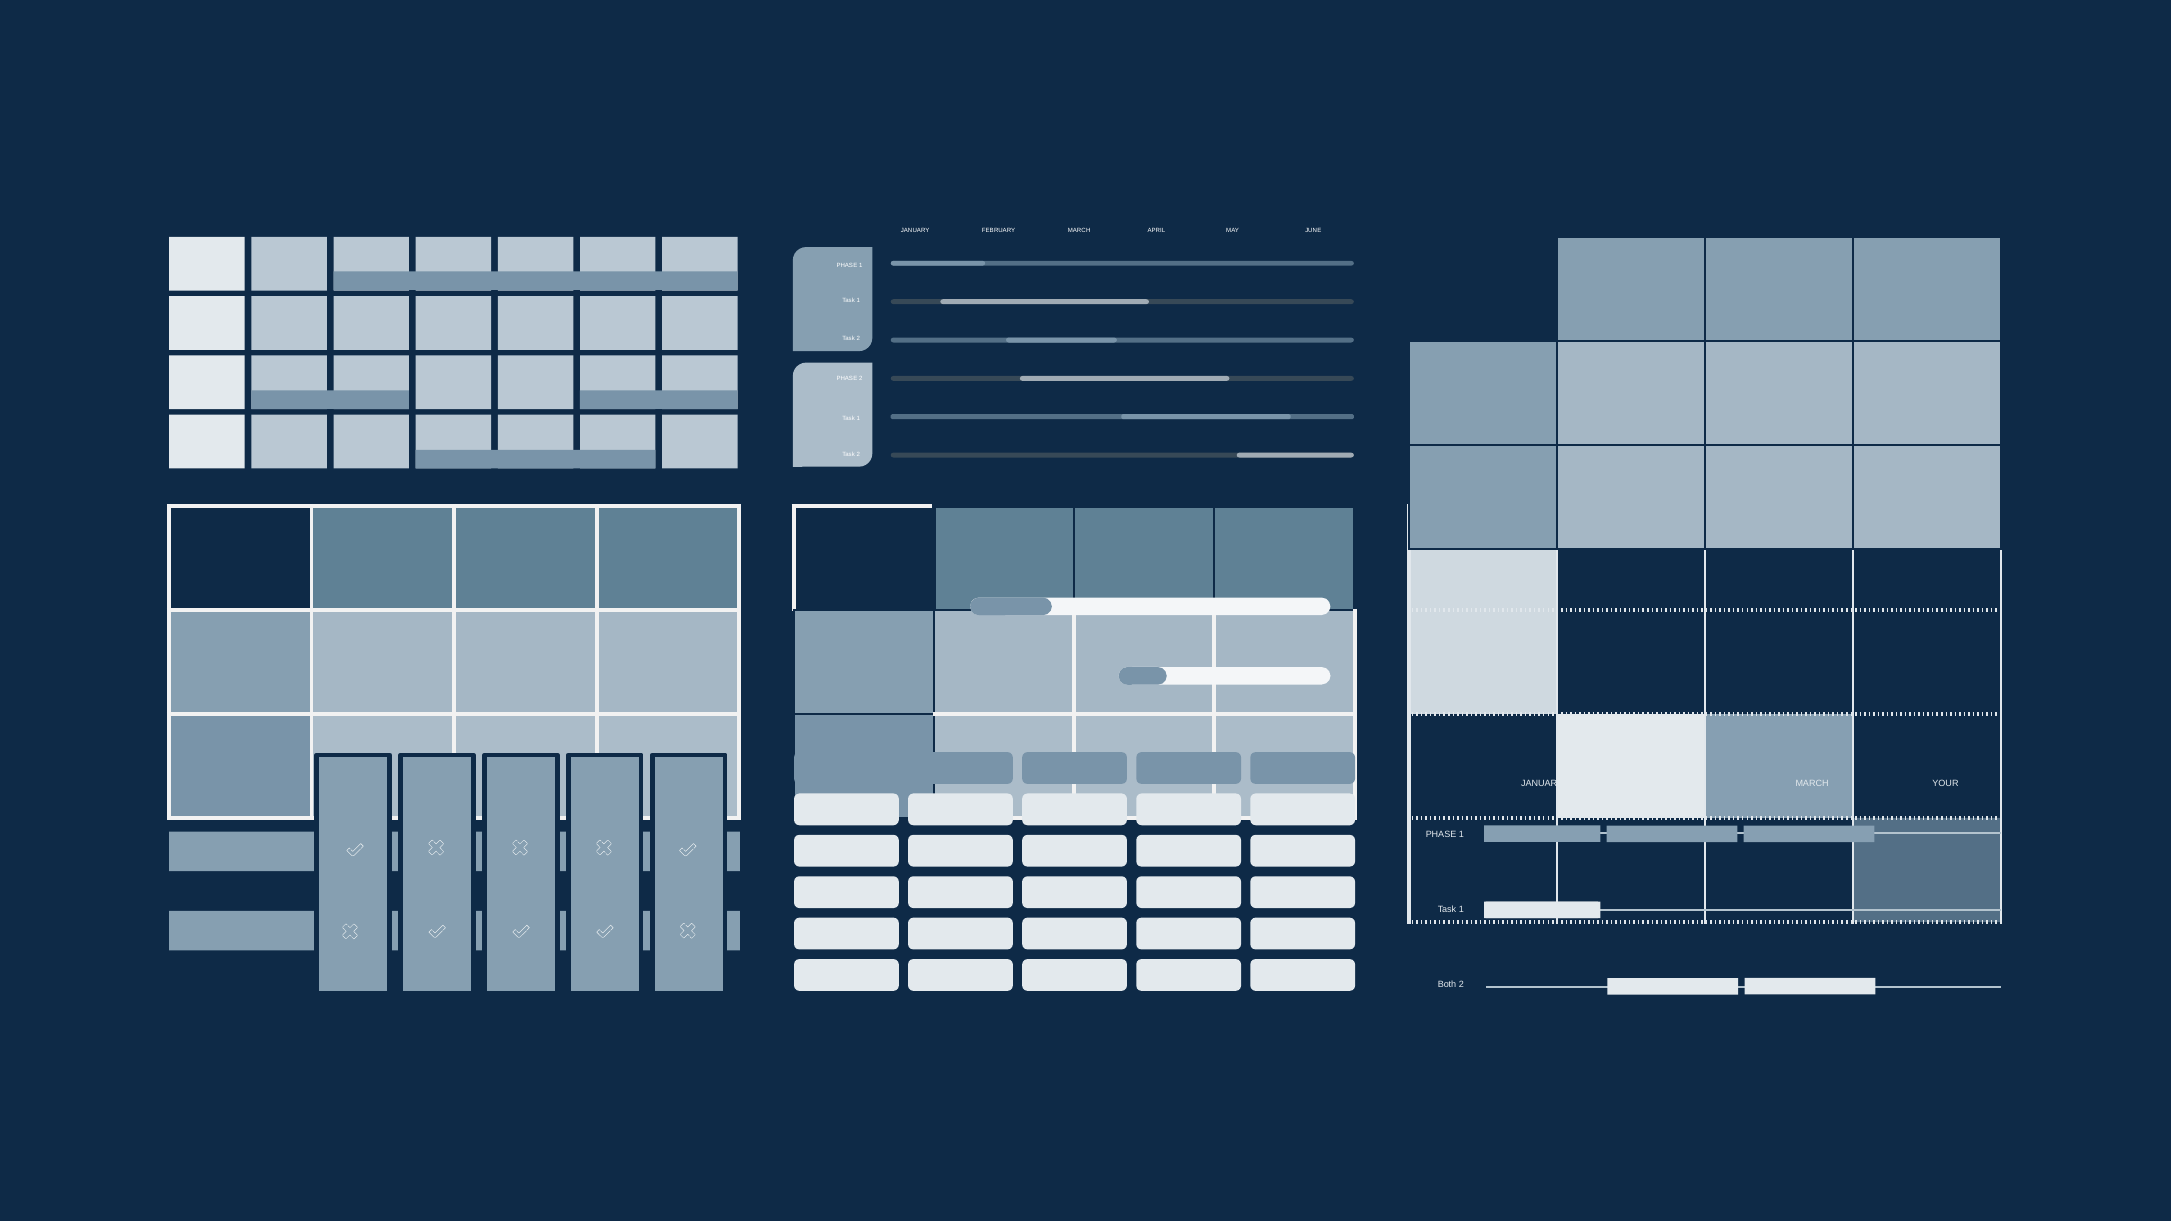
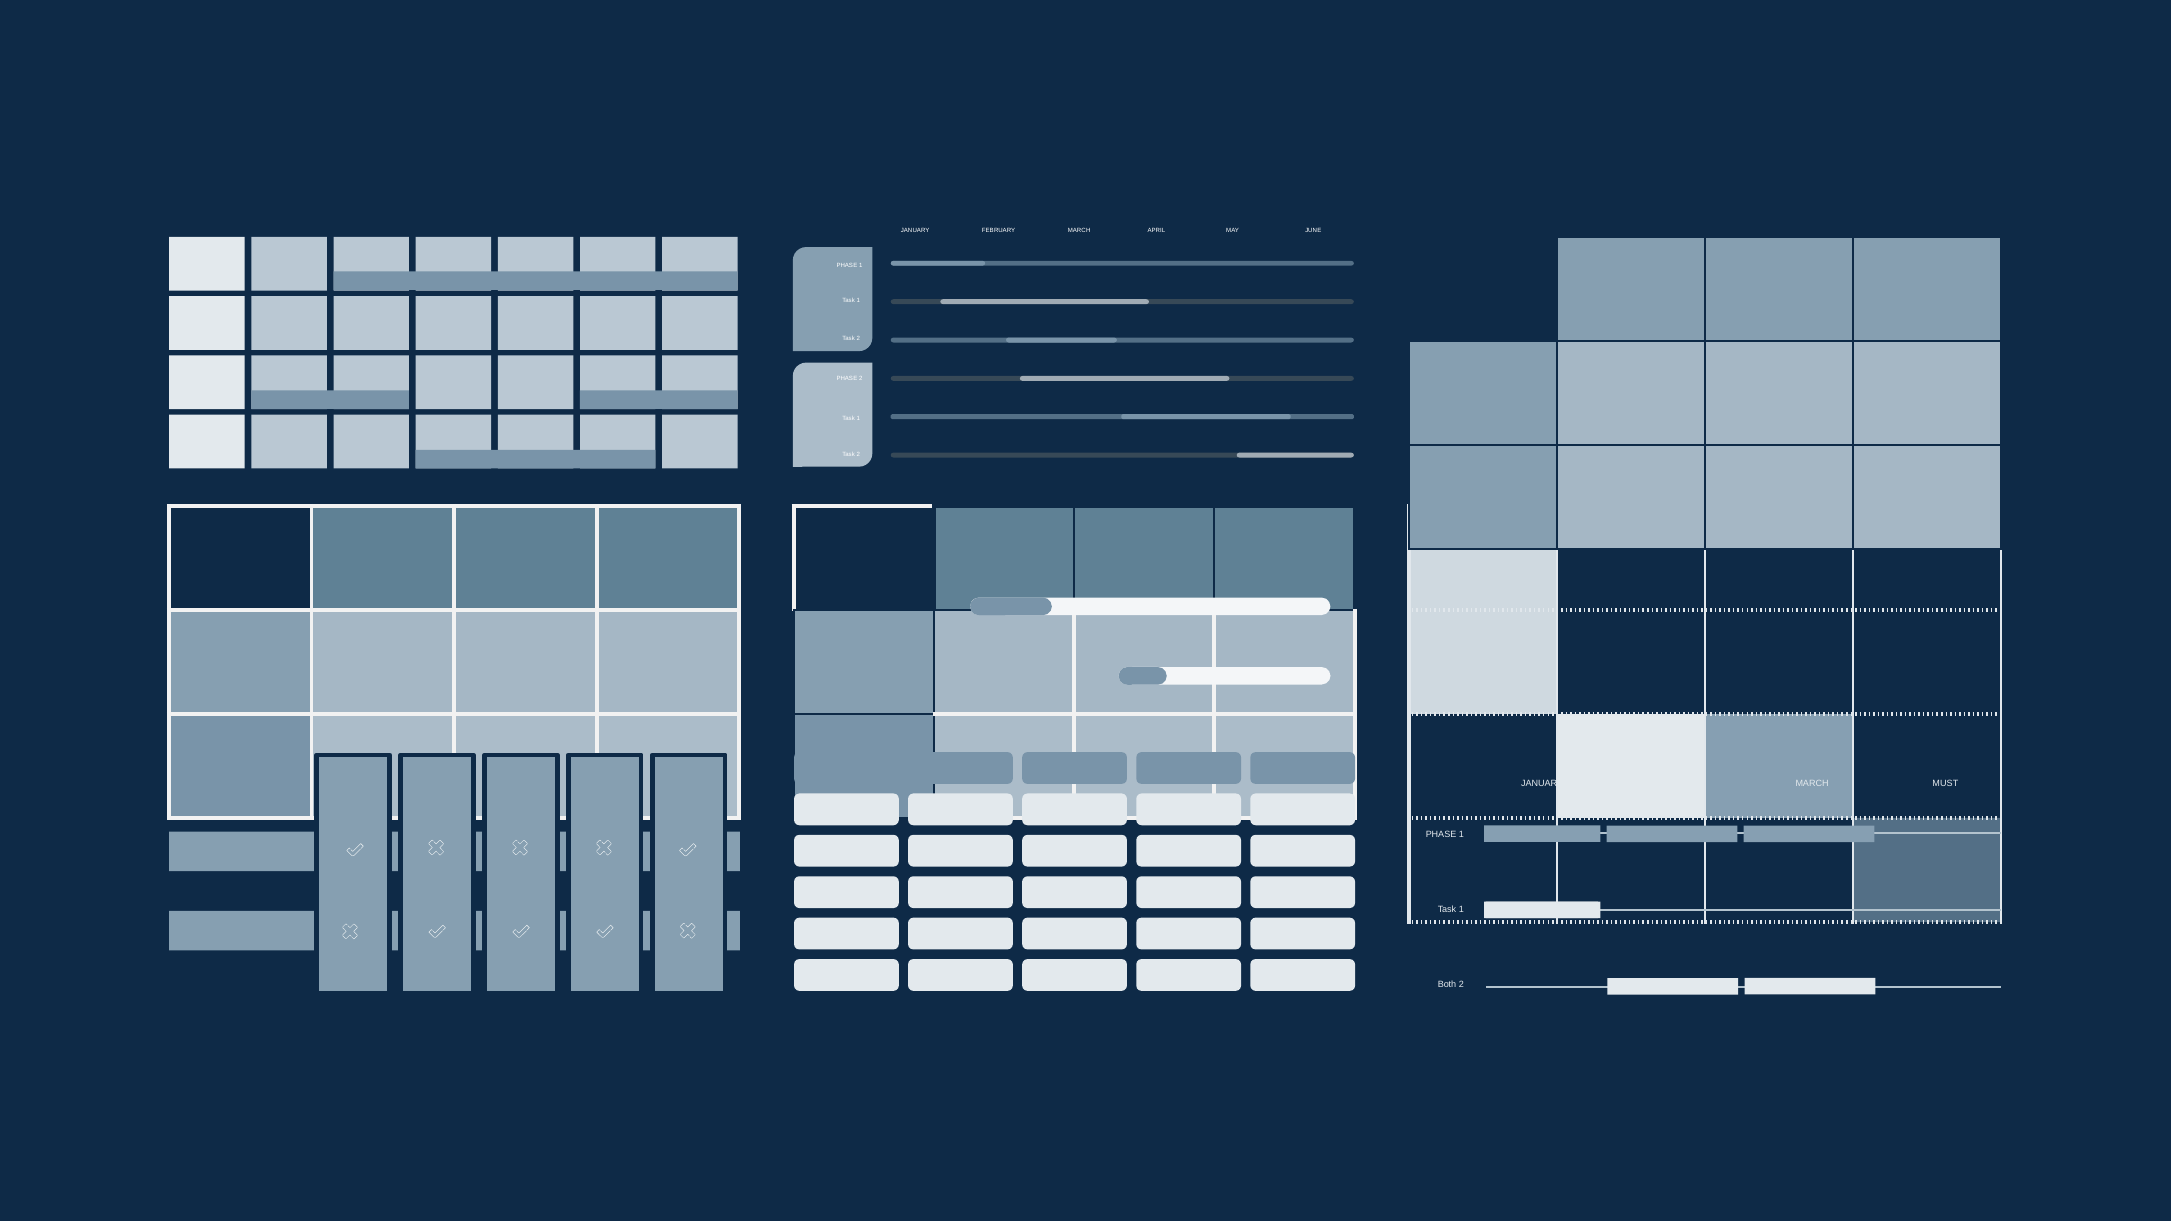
YOUR: YOUR -> MUST
